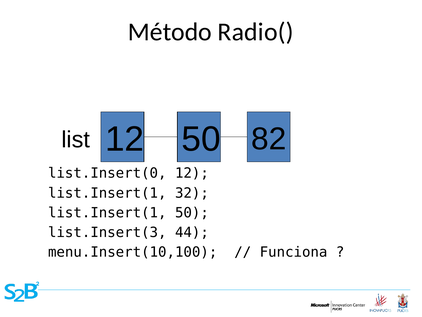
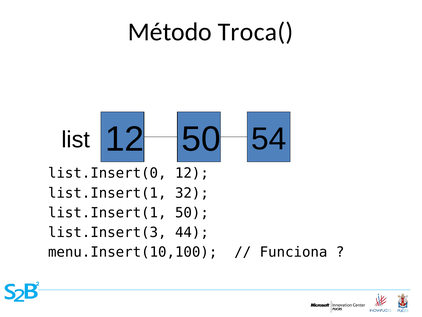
Radio(: Radio( -> Troca(
82: 82 -> 54
